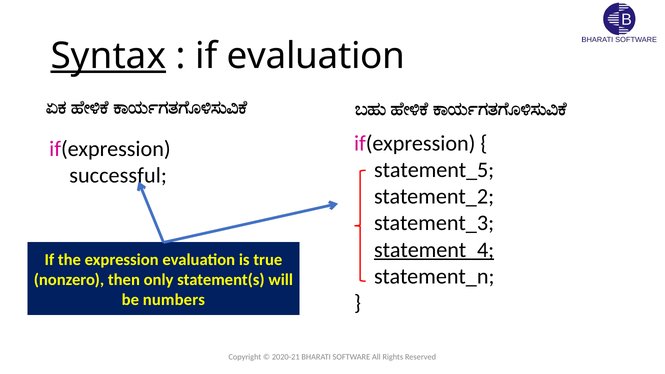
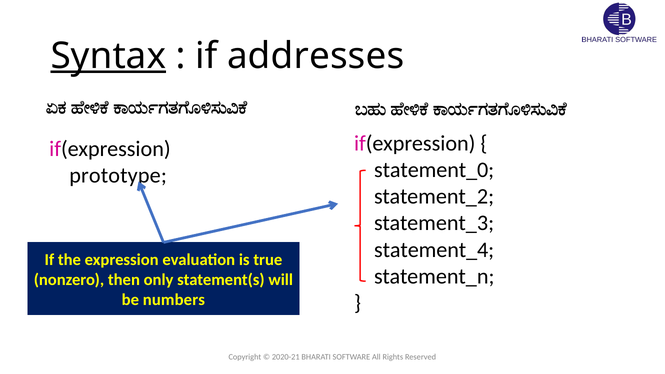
if evaluation: evaluation -> addresses
statement_5: statement_5 -> statement_0
successful: successful -> prototype
statement_4 underline: present -> none
